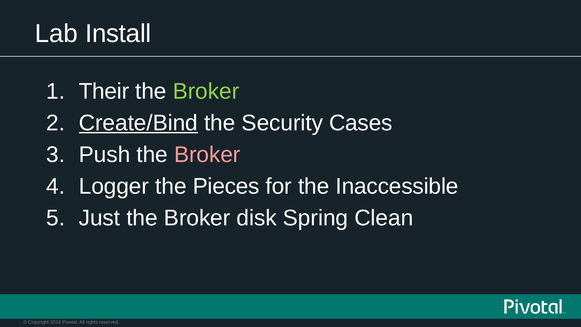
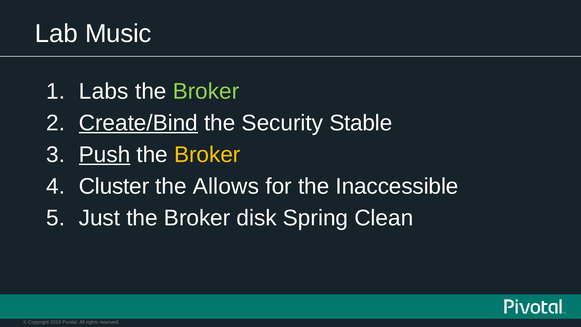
Install: Install -> Music
Their: Their -> Labs
Cases: Cases -> Stable
Push underline: none -> present
Broker at (207, 155) colour: pink -> yellow
Logger: Logger -> Cluster
Pieces: Pieces -> Allows
